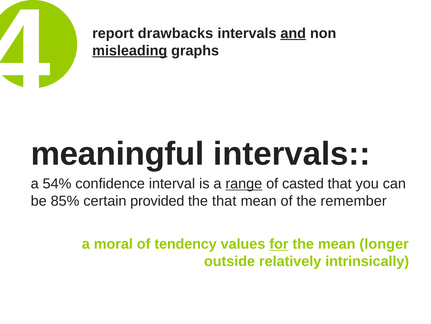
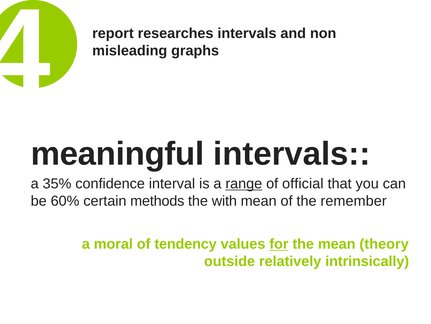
drawbacks: drawbacks -> researches
and underline: present -> none
misleading underline: present -> none
54%: 54% -> 35%
casted: casted -> official
85%: 85% -> 60%
provided: provided -> methods
the that: that -> with
longer: longer -> theory
